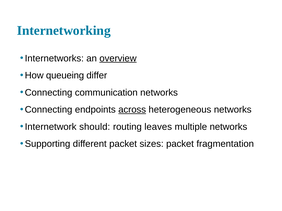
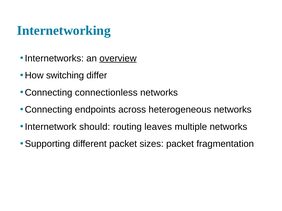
queueing: queueing -> switching
communication: communication -> connectionless
across underline: present -> none
